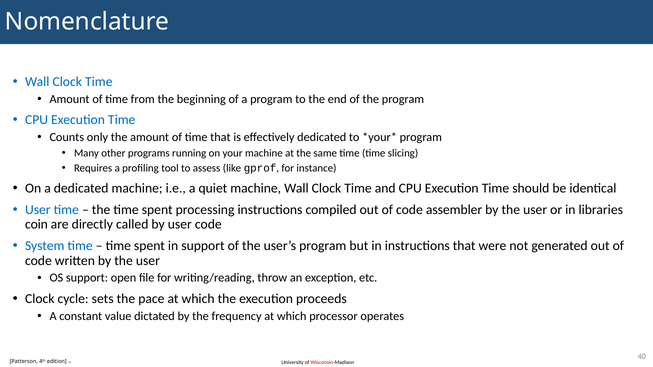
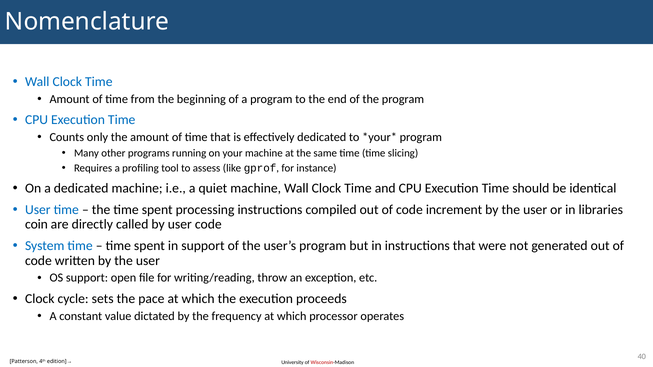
assembler: assembler -> increment
